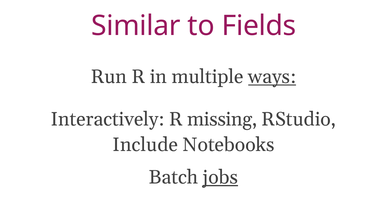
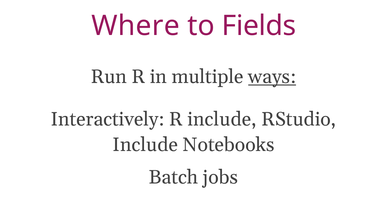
Similar: Similar -> Where
R missing: missing -> include
jobs underline: present -> none
